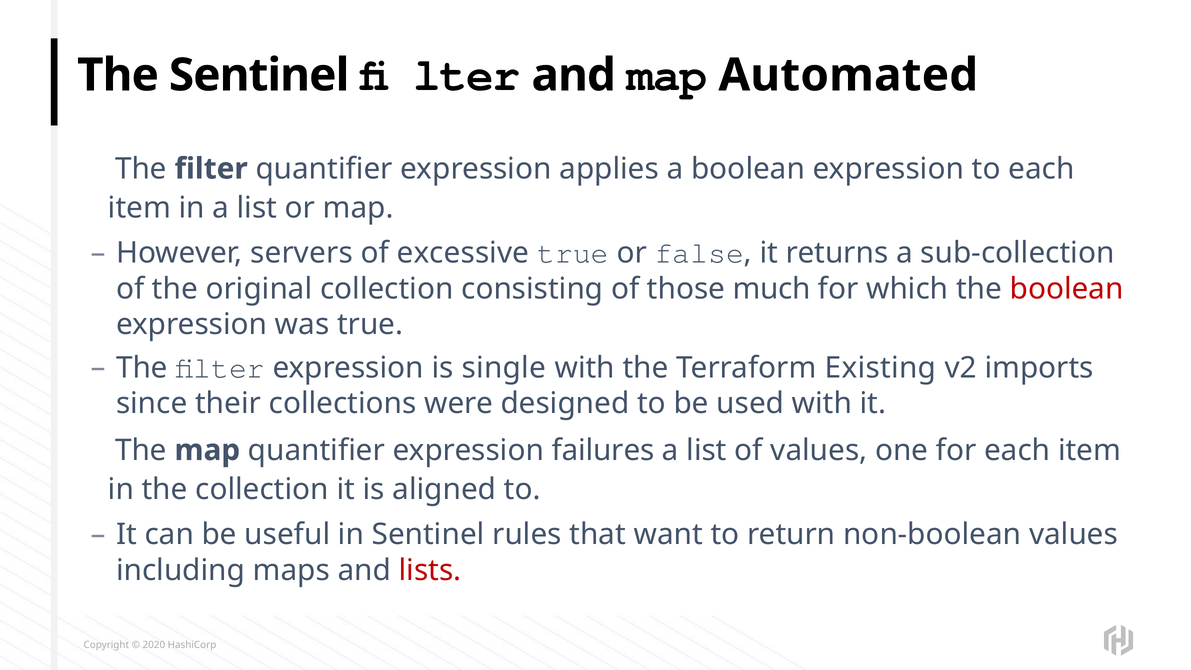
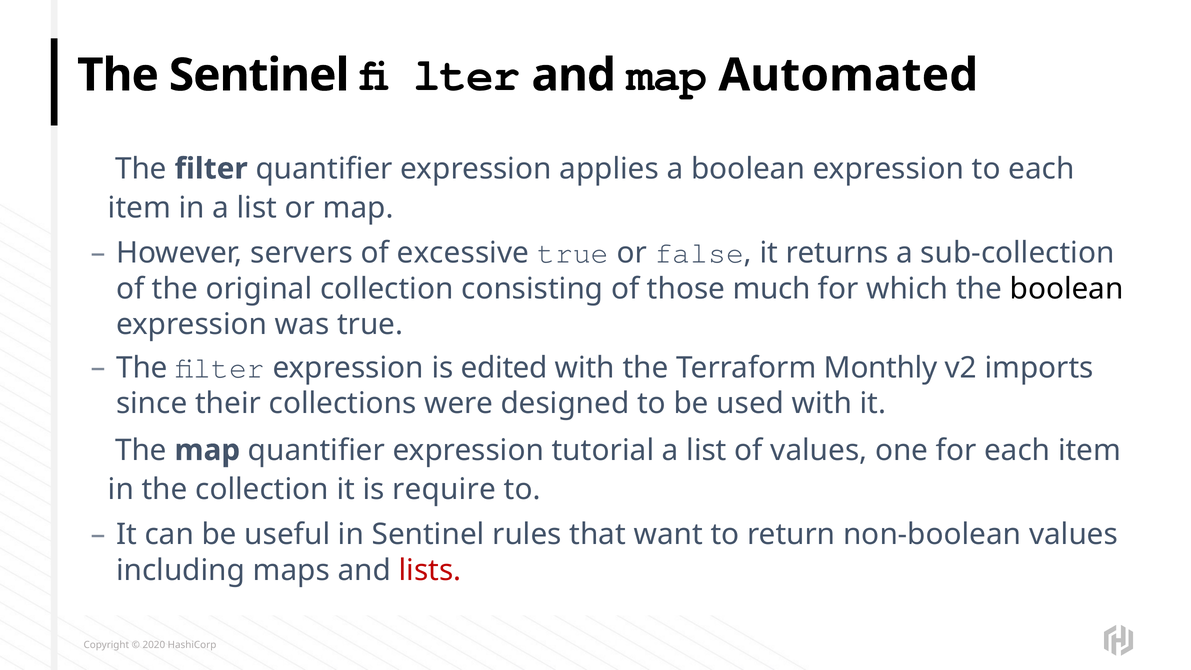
boolean at (1067, 289) colour: red -> black
single: single -> edited
Existing: Existing -> Monthly
failures: failures -> tutorial
aligned: aligned -> require
